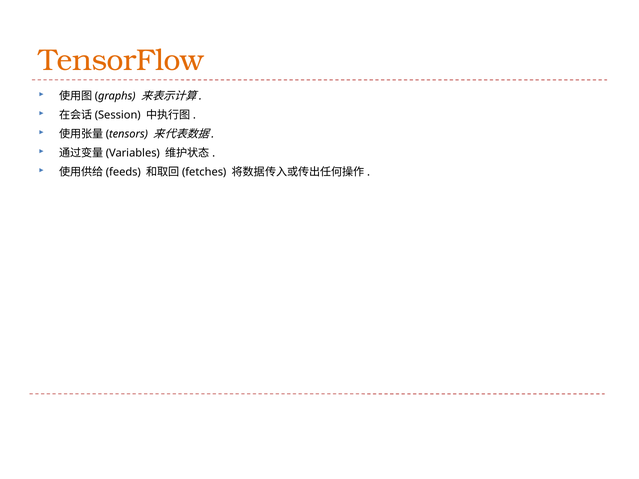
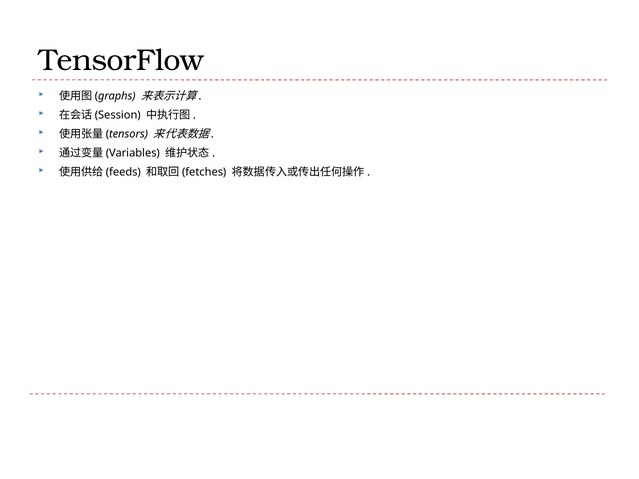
TensorFlow colour: orange -> black
